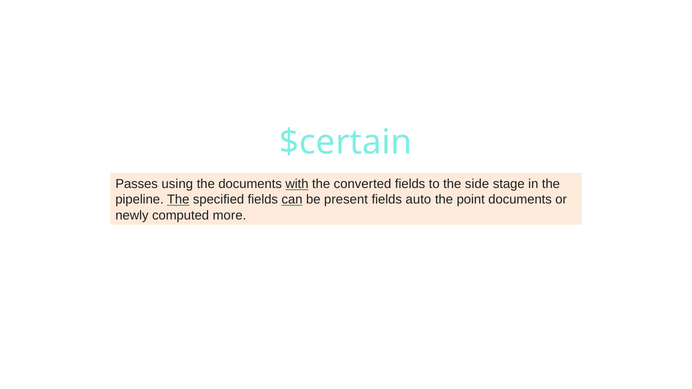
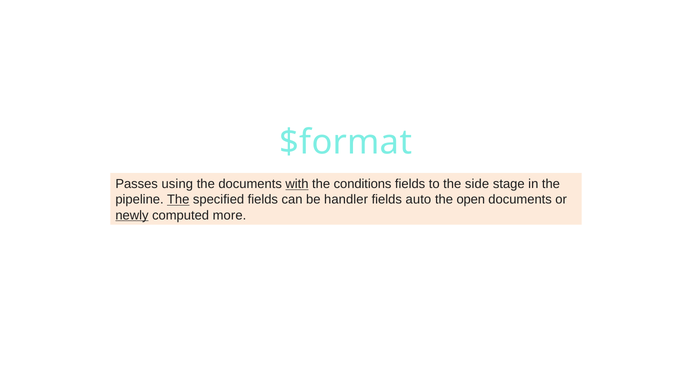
$certain: $certain -> $format
converted: converted -> conditions
can underline: present -> none
present: present -> handler
point: point -> open
newly underline: none -> present
